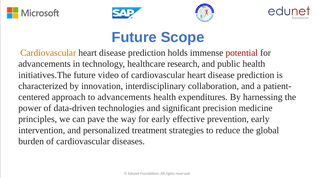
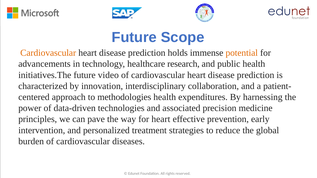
potential colour: red -> orange
to advancements: advancements -> methodologies
significant: significant -> associated
for early: early -> heart
